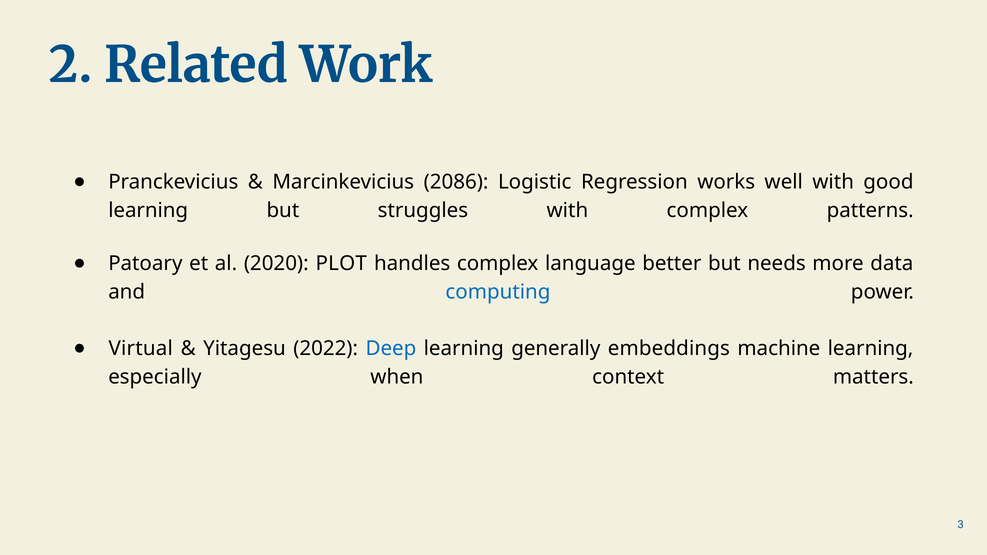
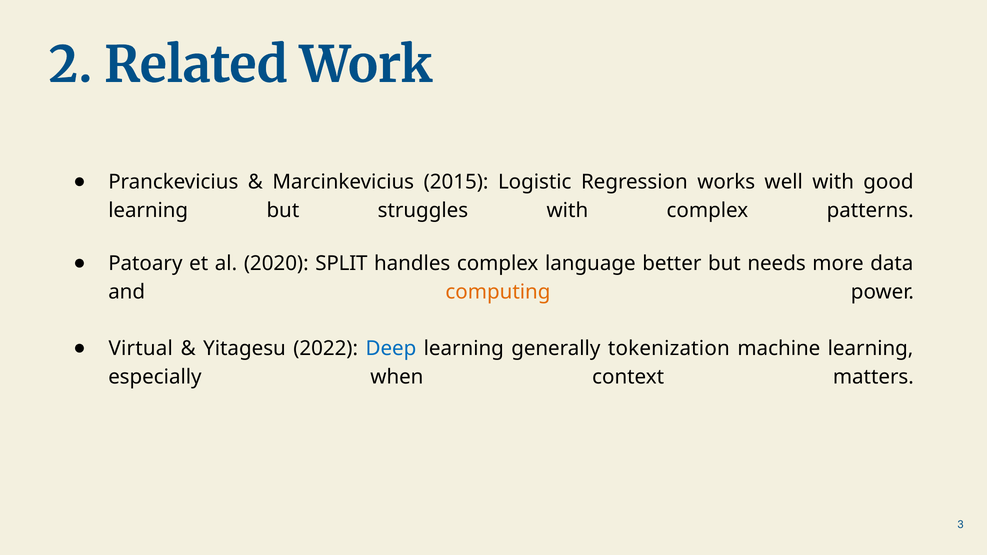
2086: 2086 -> 2015
PLOT: PLOT -> SPLIT
computing colour: blue -> orange
embeddings: embeddings -> tokenization
